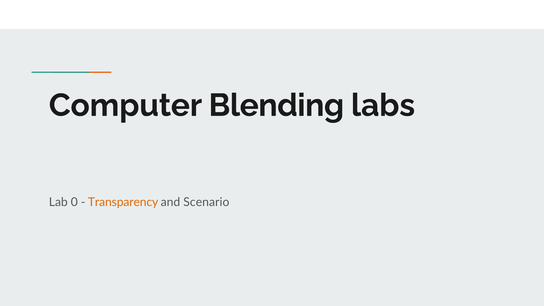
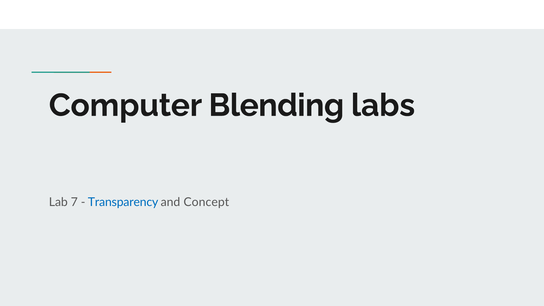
0: 0 -> 7
Transparency colour: orange -> blue
Scenario: Scenario -> Concept
